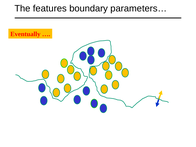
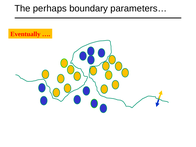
features: features -> perhaps
